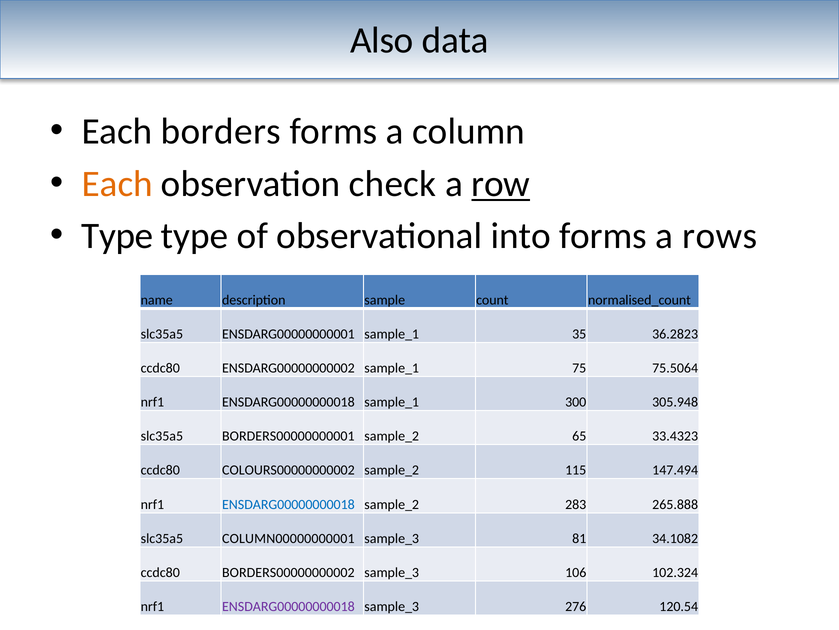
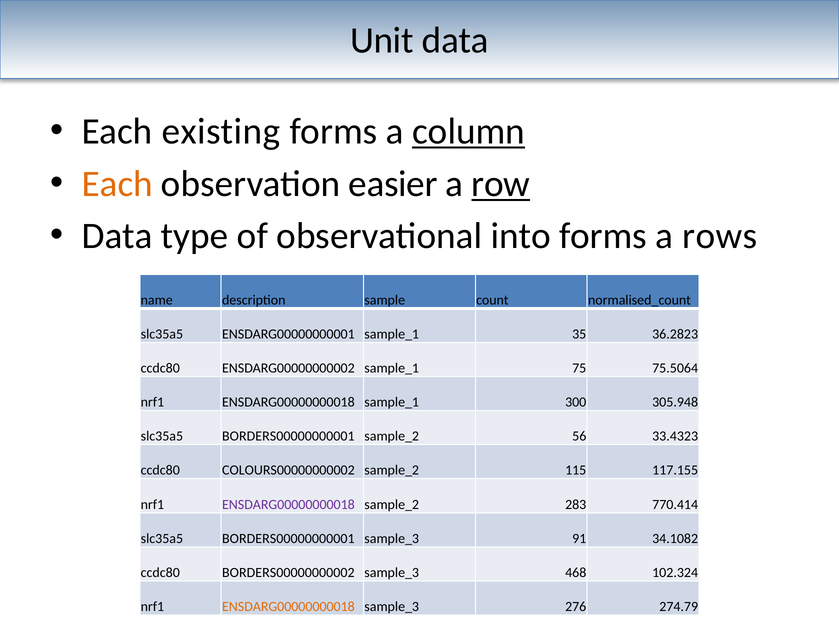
Also: Also -> Unit
borders: borders -> existing
column underline: none -> present
check: check -> easier
Type at (117, 236): Type -> Data
65: 65 -> 56
147.494: 147.494 -> 117.155
ENSDARG00000000018 at (288, 504) colour: blue -> purple
265.888: 265.888 -> 770.414
COLUMN00000000001 at (288, 538): COLUMN00000000001 -> BORDERS00000000001
81: 81 -> 91
106: 106 -> 468
ENSDARG00000000018 at (288, 606) colour: purple -> orange
120.54: 120.54 -> 274.79
